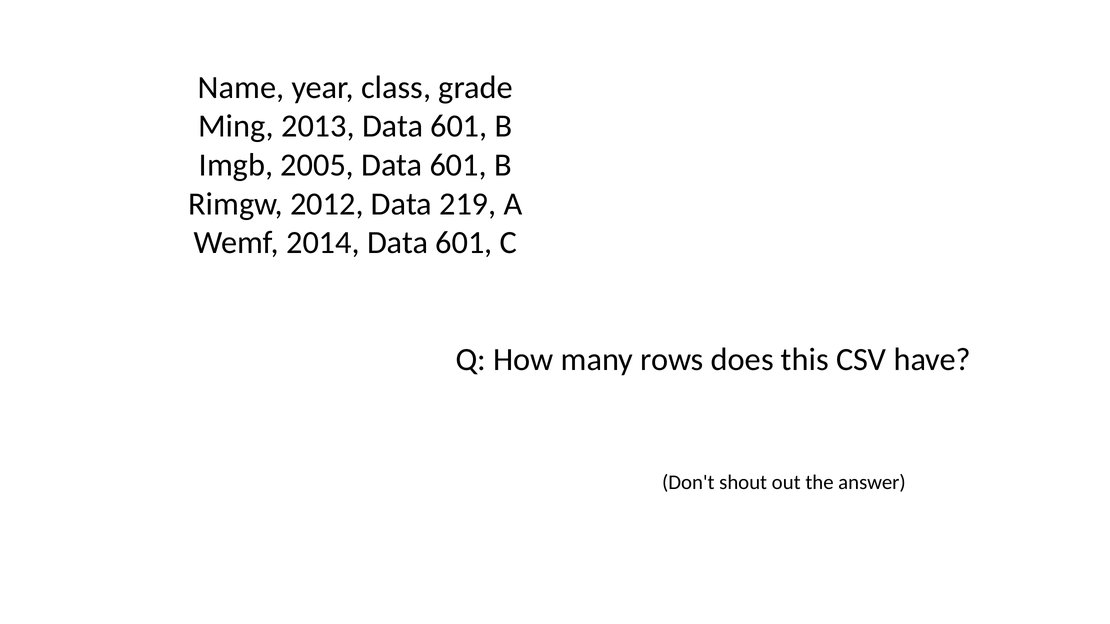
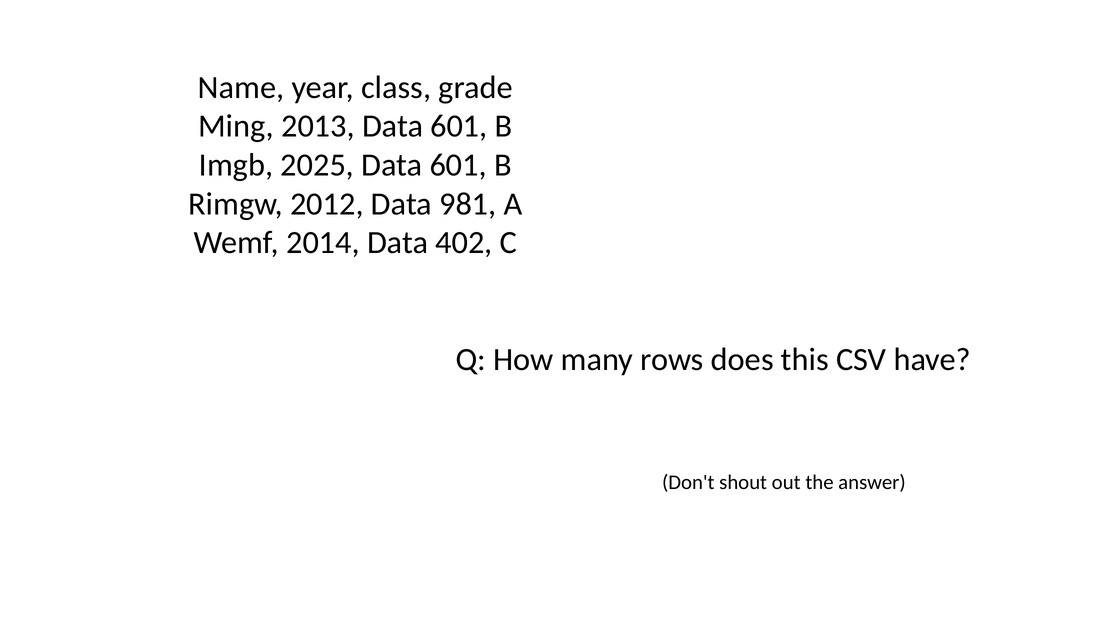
2005: 2005 -> 2025
219: 219 -> 981
2014 Data 601: 601 -> 402
